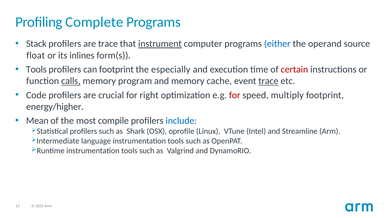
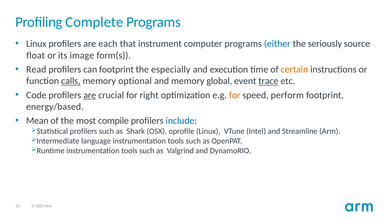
Stack at (36, 44): Stack -> Linux
are trace: trace -> each
instrument underline: present -> none
operand: operand -> seriously
inlines: inlines -> image
Tools at (36, 69): Tools -> Read
certain colour: red -> orange
program: program -> optional
cache: cache -> global
are at (90, 95) underline: none -> present
for at (235, 95) colour: red -> orange
multiply: multiply -> perform
energy/higher: energy/higher -> energy/based
